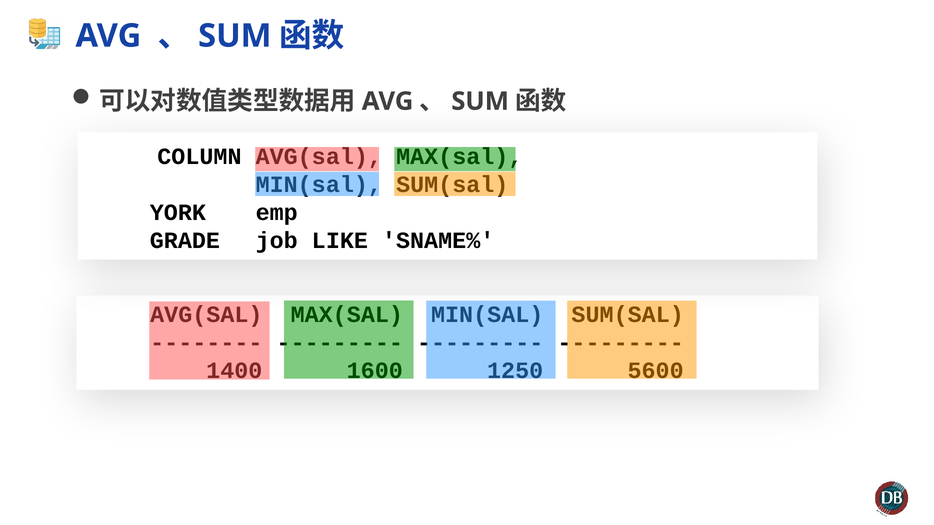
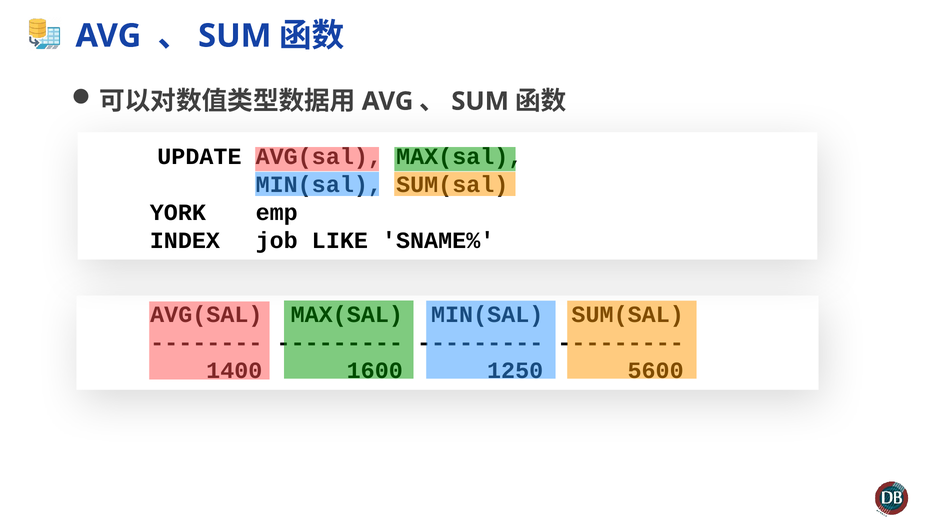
COLUMN: COLUMN -> UPDATE
GRADE: GRADE -> INDEX
